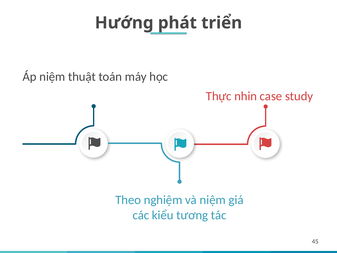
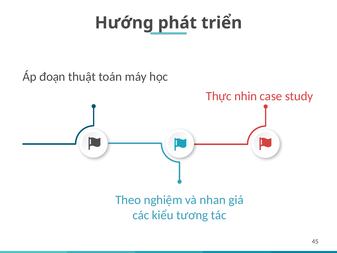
Áp niệm: niệm -> đoạn
và niệm: niệm -> nhan
